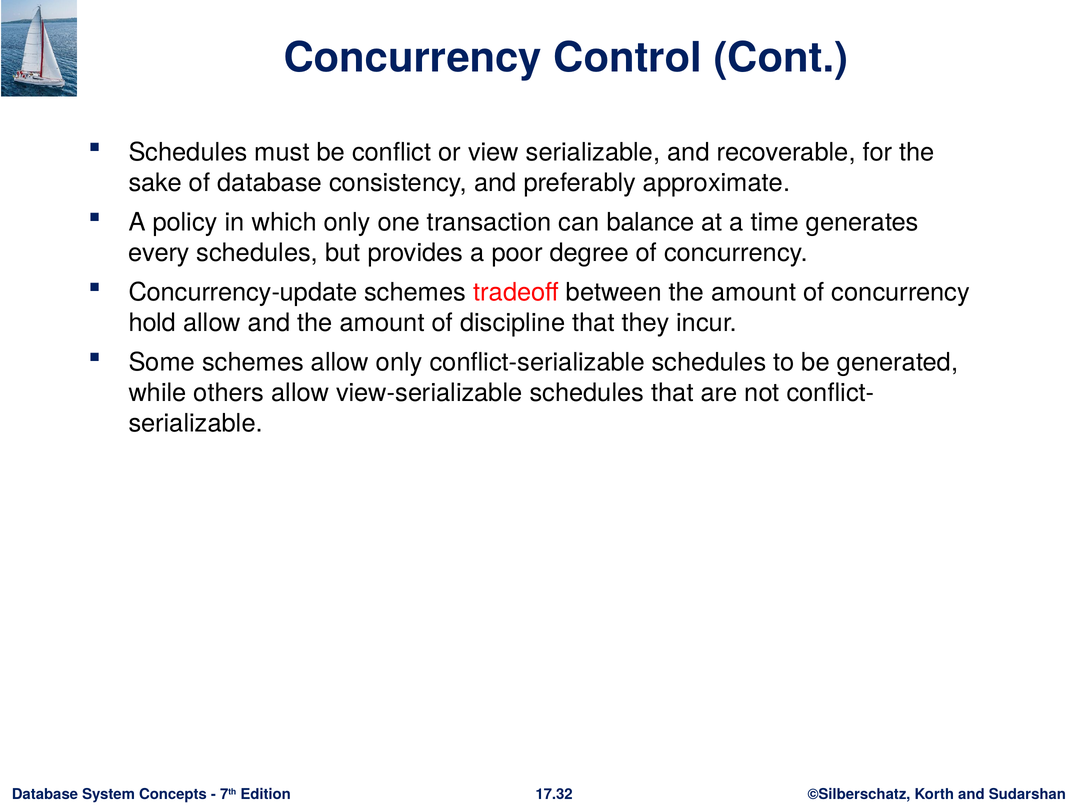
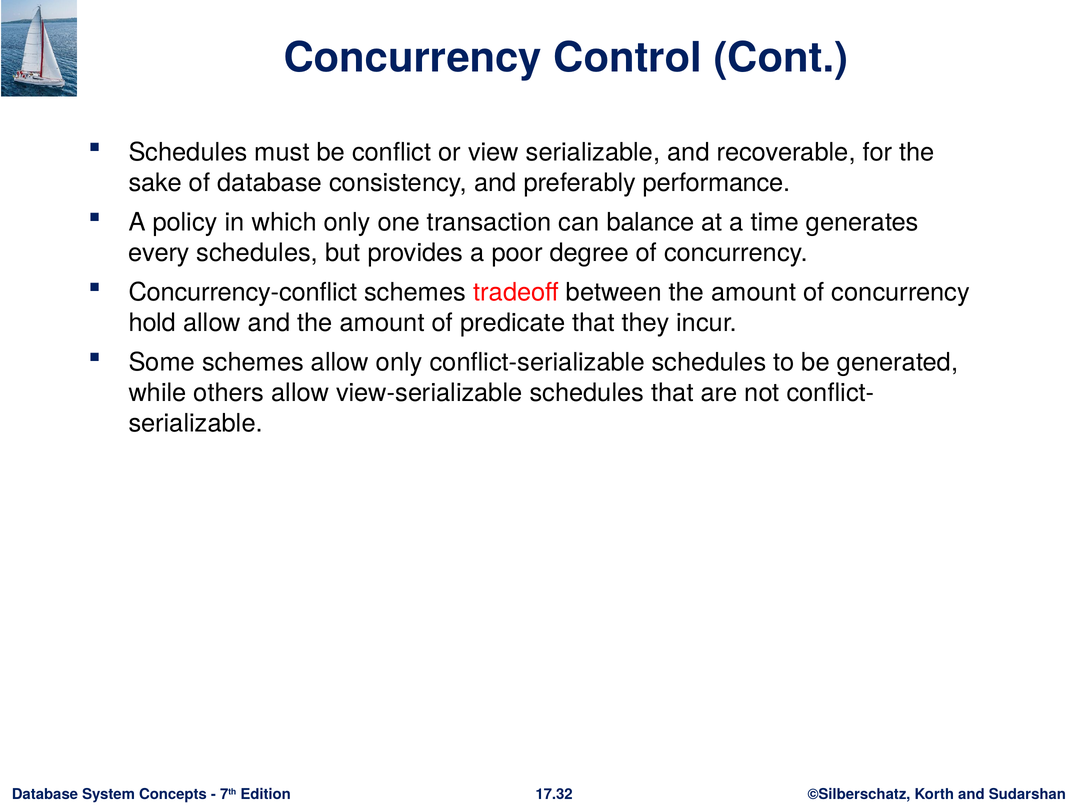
approximate: approximate -> performance
Concurrency-update: Concurrency-update -> Concurrency-conflict
discipline: discipline -> predicate
